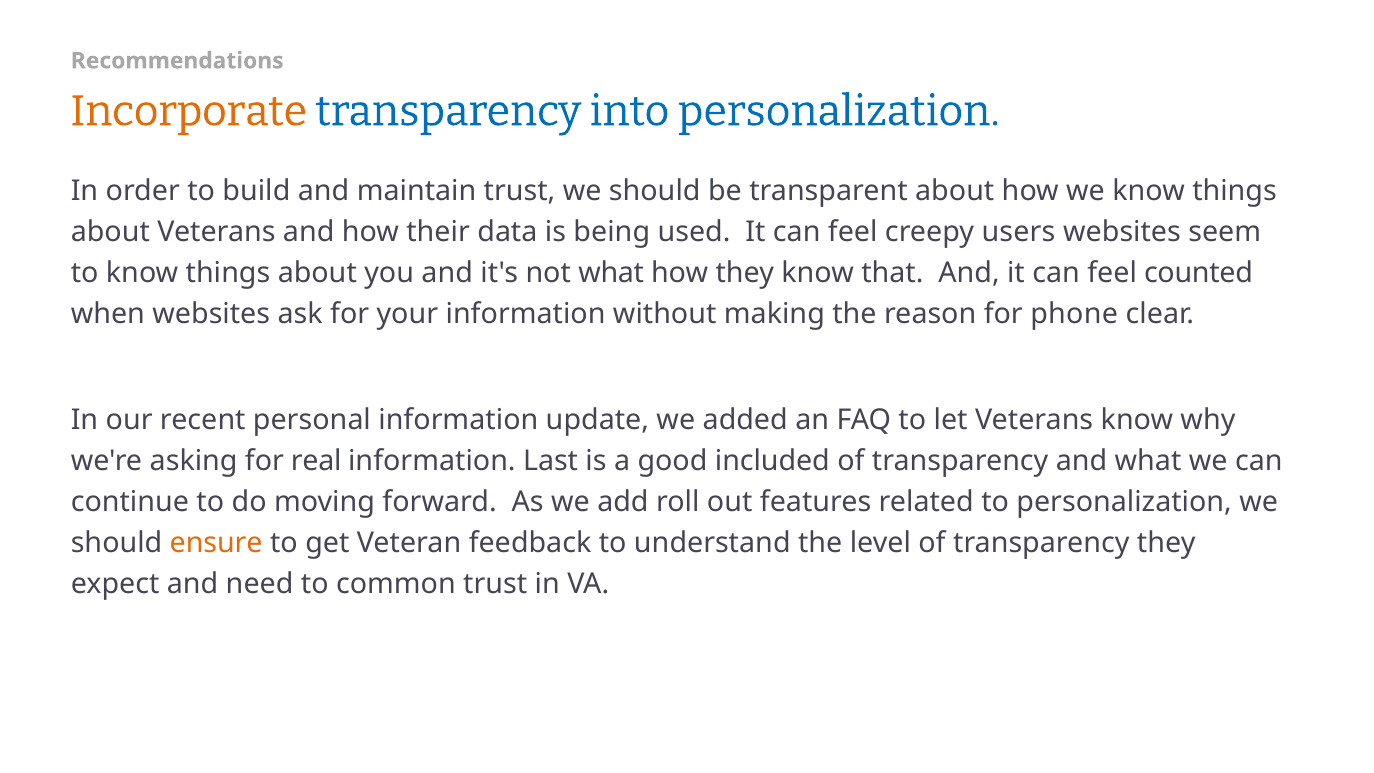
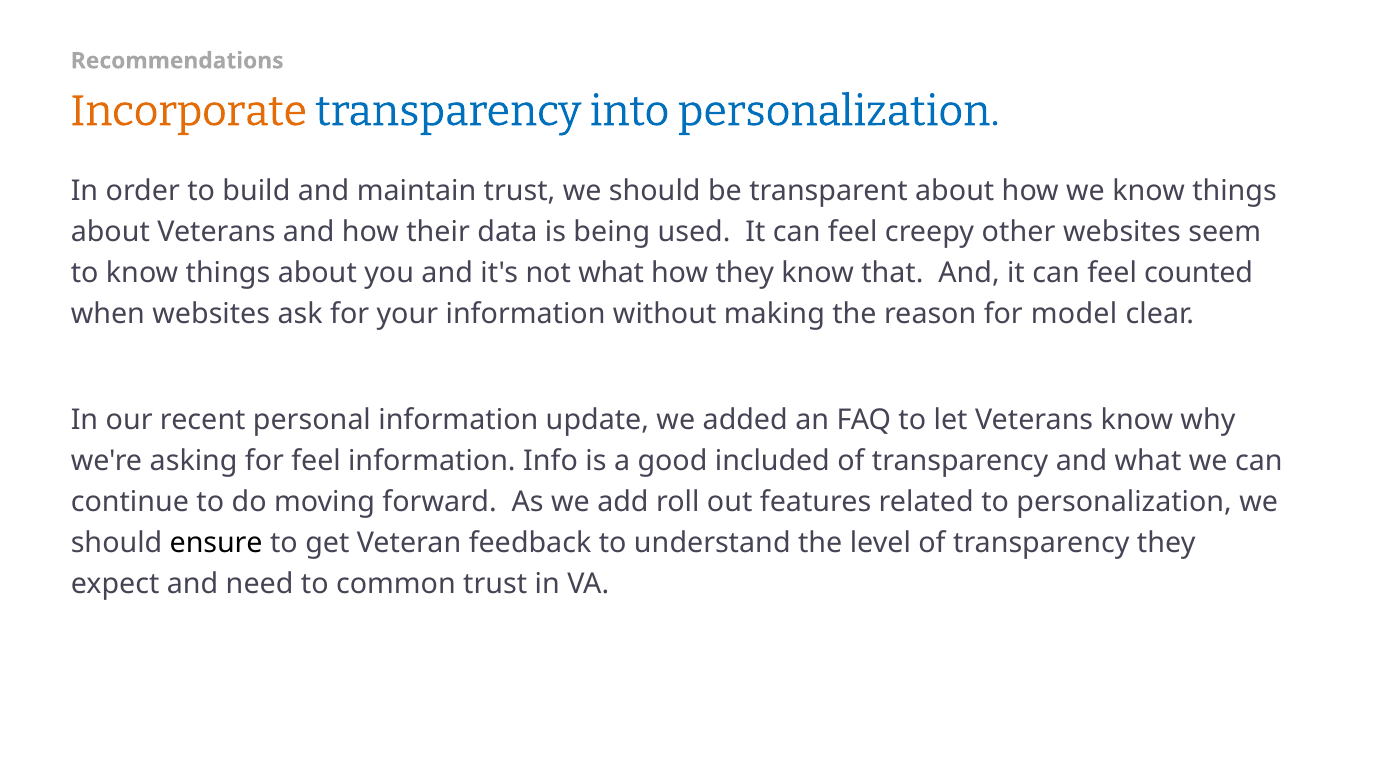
users: users -> other
phone: phone -> model
for real: real -> feel
Last: Last -> Info
ensure colour: orange -> black
